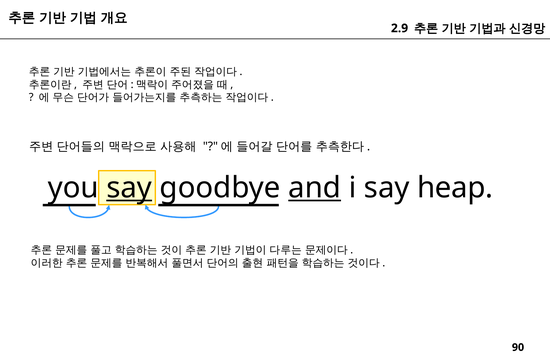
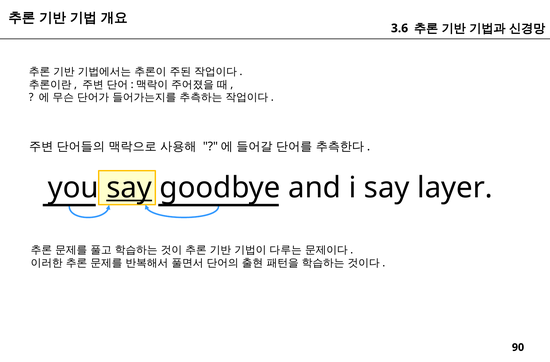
2.9: 2.9 -> 3.6
and underline: present -> none
heap: heap -> layer
